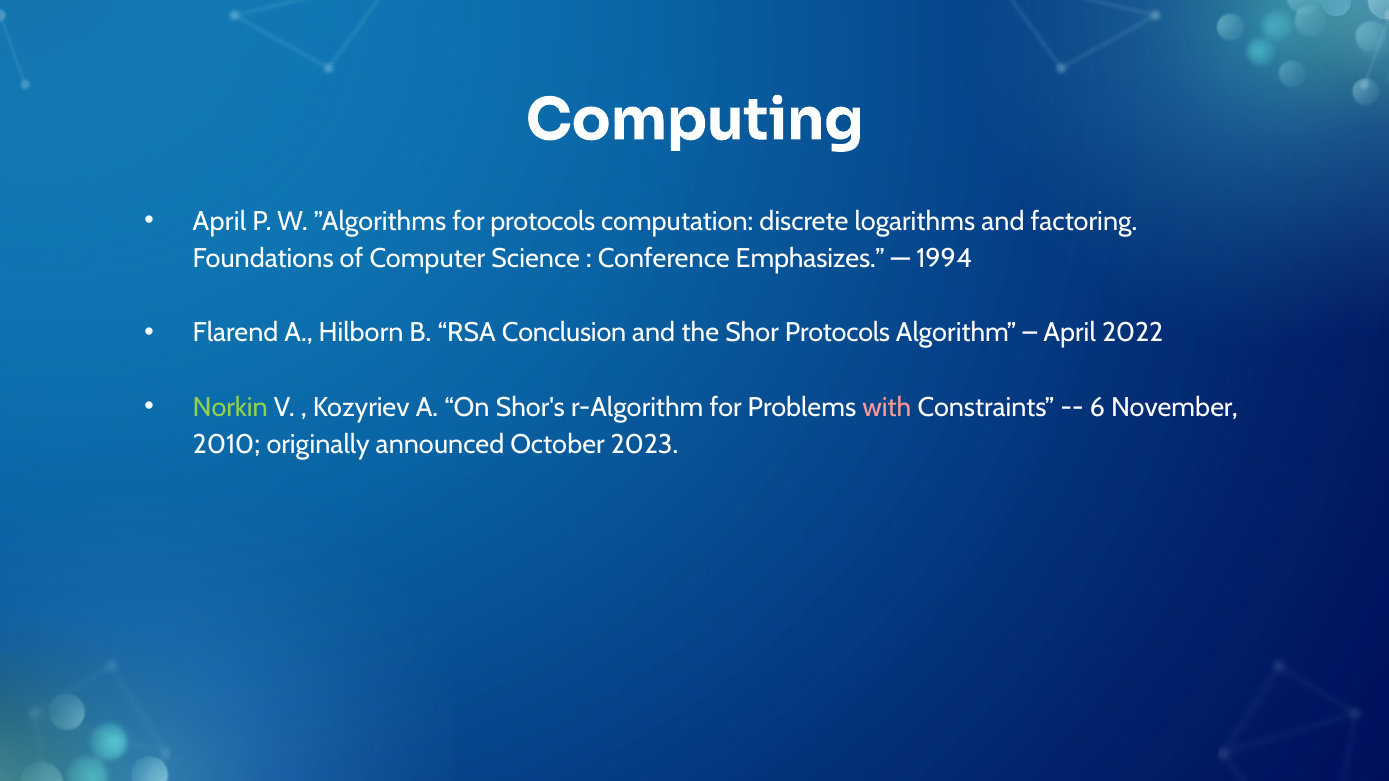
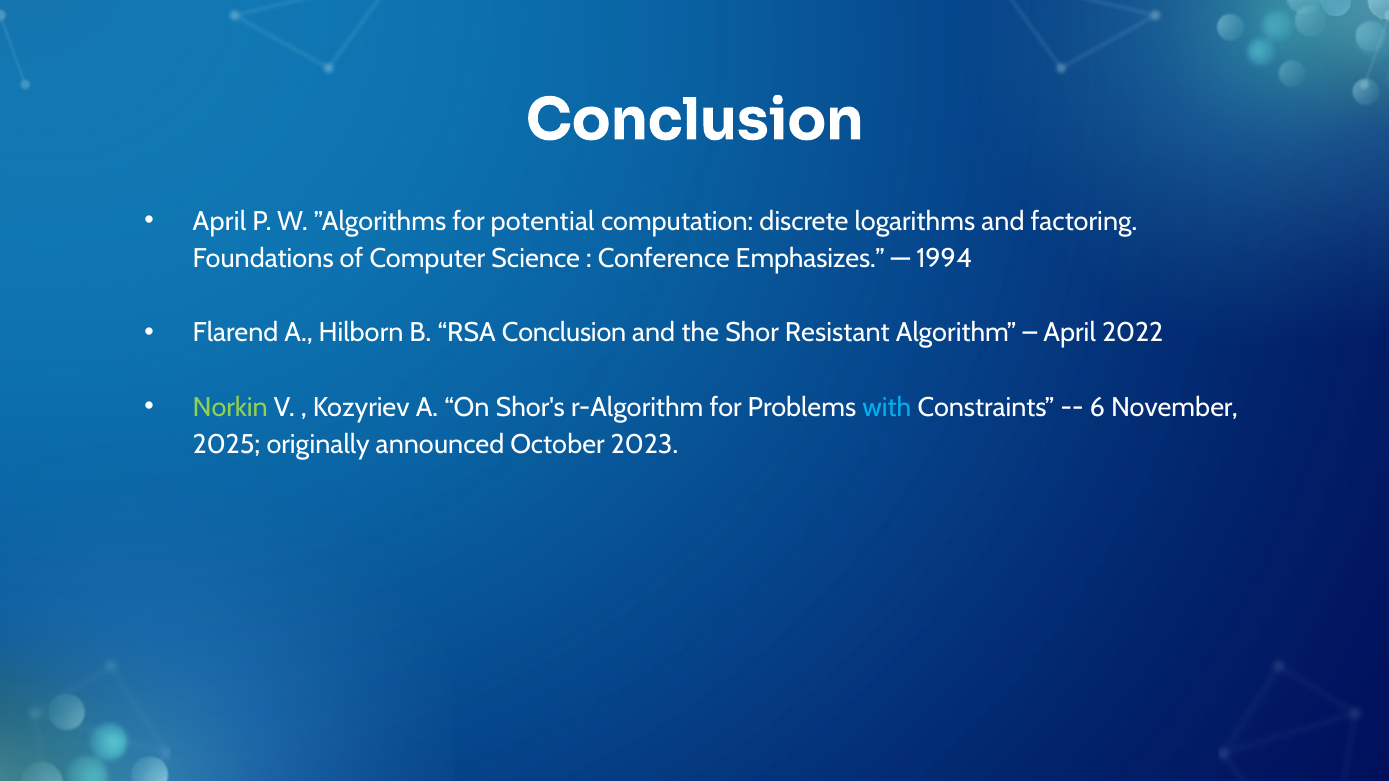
Computing at (695, 120): Computing -> Conclusion
for protocols: protocols -> potential
Shor Protocols: Protocols -> Resistant
with colour: pink -> light blue
2010: 2010 -> 2025
